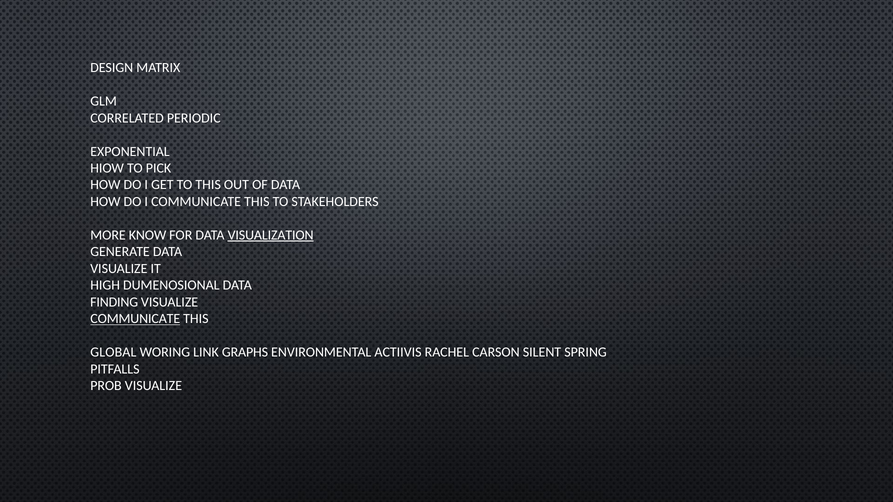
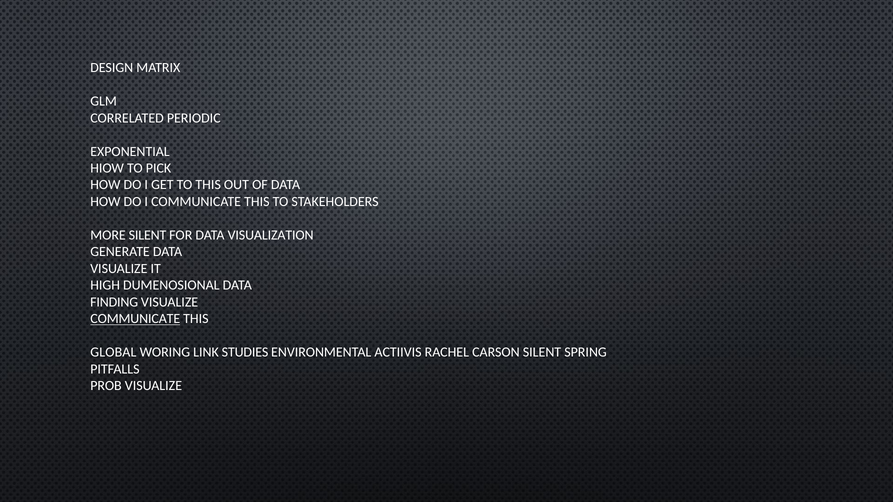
MORE KNOW: KNOW -> SILENT
VISUALIZATION underline: present -> none
GRAPHS: GRAPHS -> STUDIES
